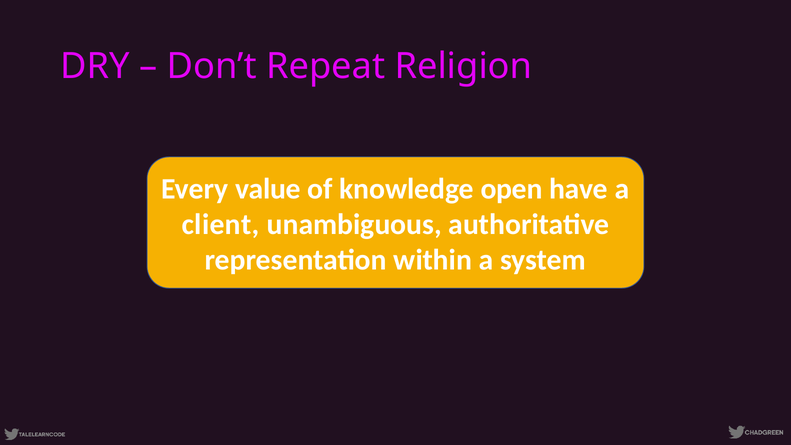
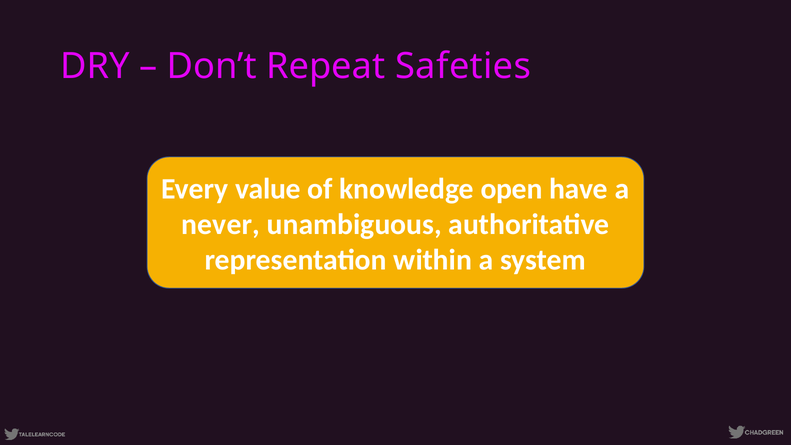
Religion: Religion -> Safeties
client: client -> never
